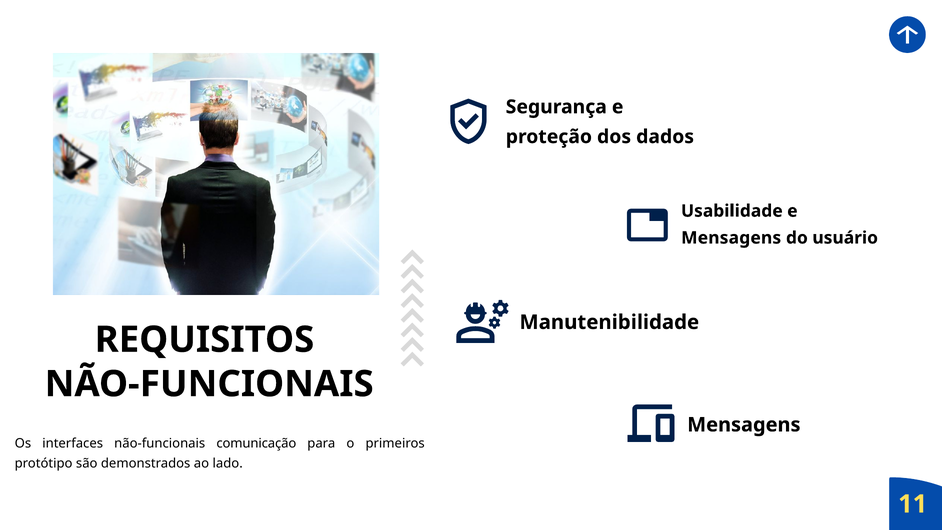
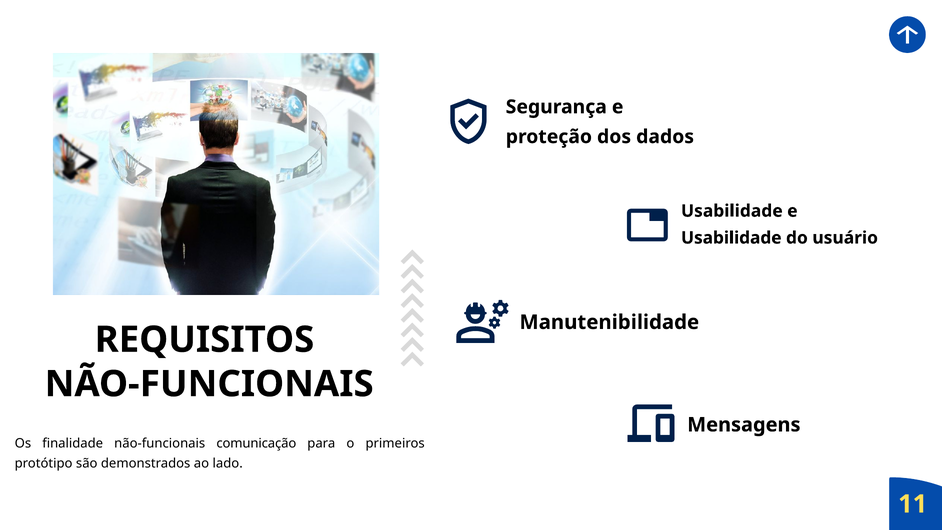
Mensagens at (731, 238): Mensagens -> Usabilidade
interfaces: interfaces -> finalidade
